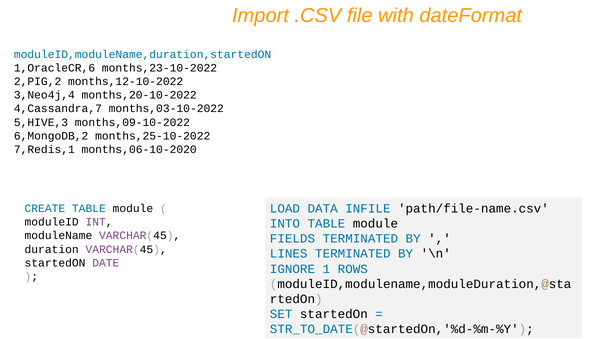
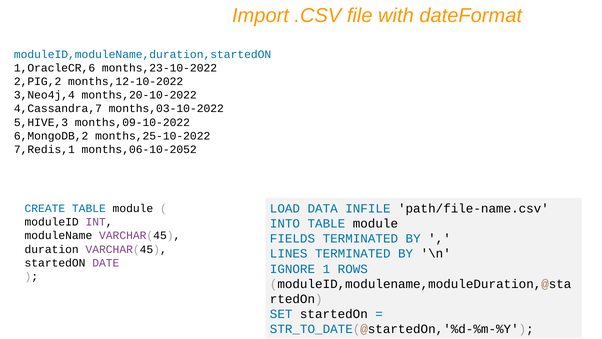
months,06-10-2020: months,06-10-2020 -> months,06-10-2052
